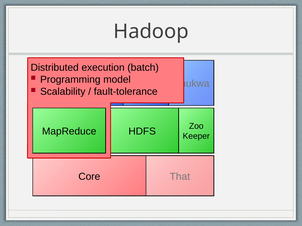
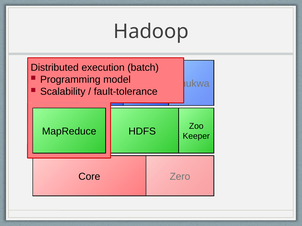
That: That -> Zero
